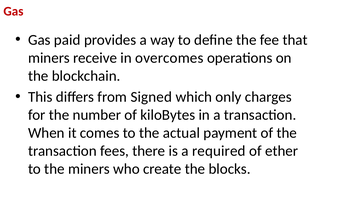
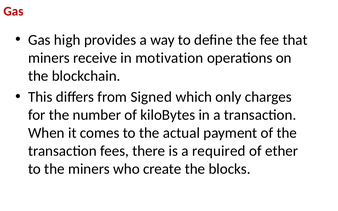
paid: paid -> high
overcomes: overcomes -> motivation
